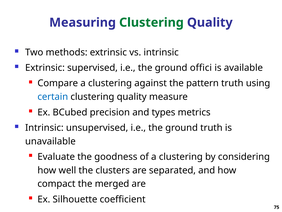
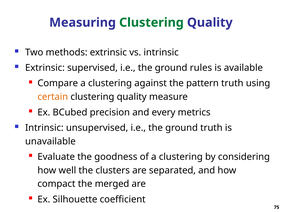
offici: offici -> rules
certain colour: blue -> orange
types: types -> every
